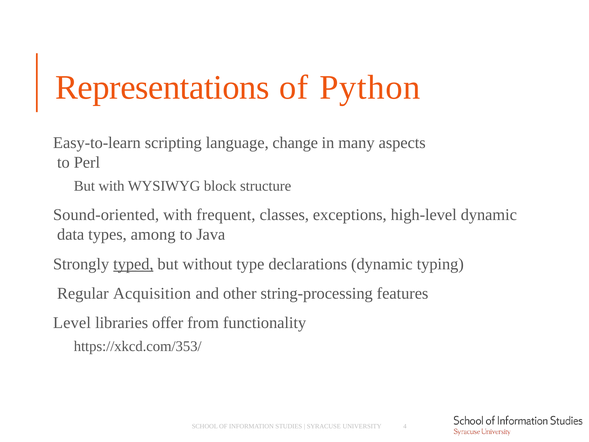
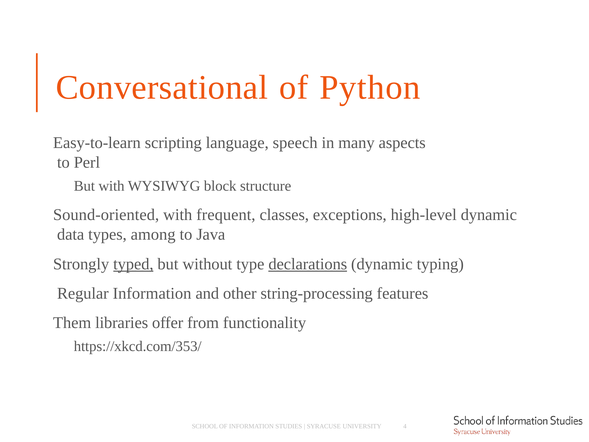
Representations: Representations -> Conversational
change: change -> speech
declarations underline: none -> present
Regular Acquisition: Acquisition -> Information
Level: Level -> Them
